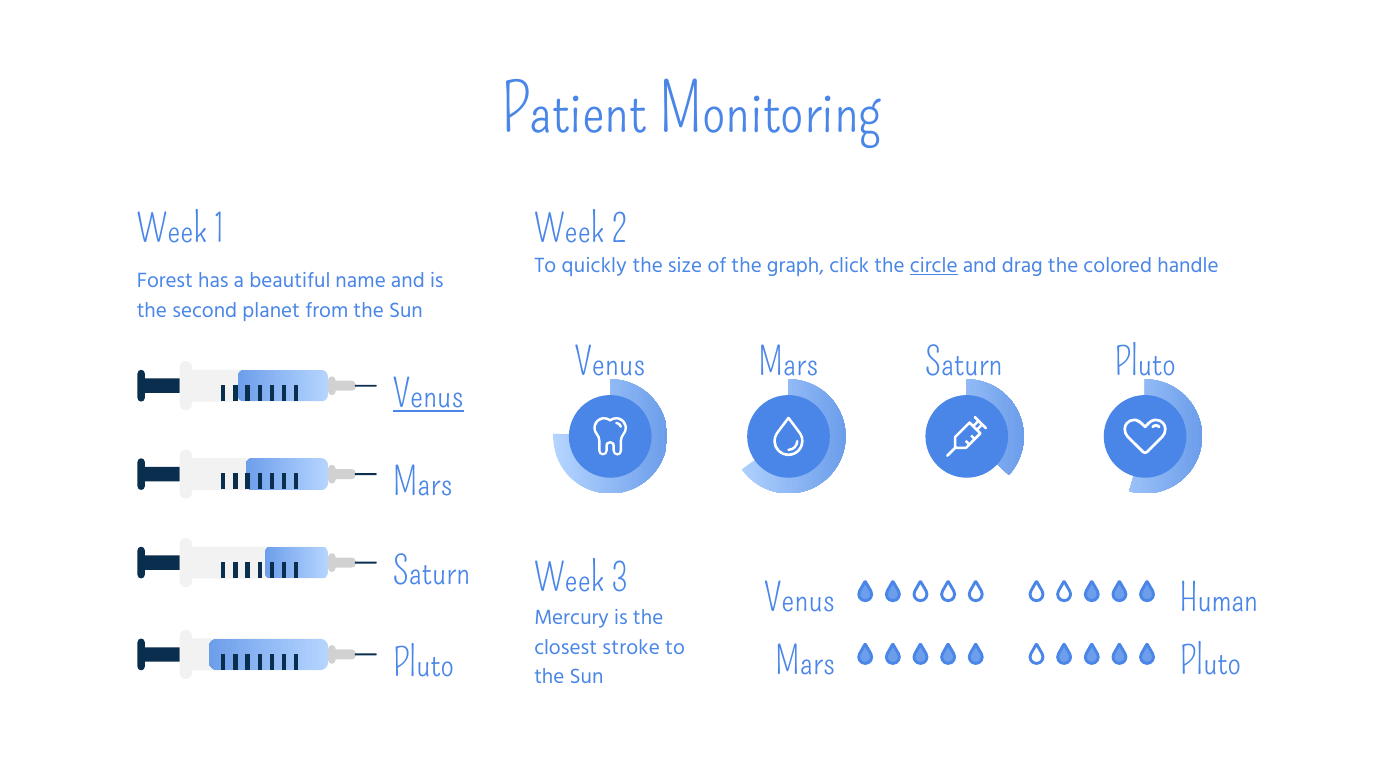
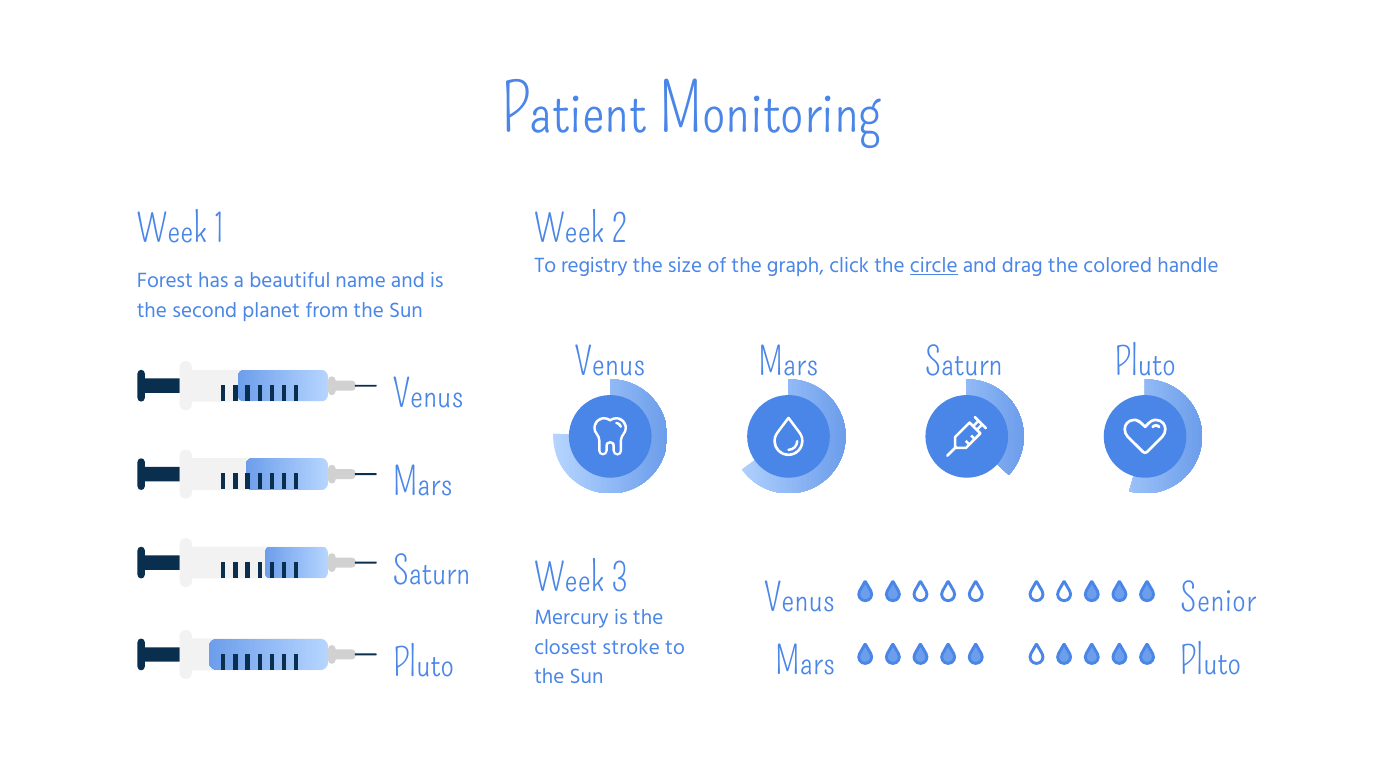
quickly: quickly -> registry
Venus at (428, 395) underline: present -> none
Human: Human -> Senior
